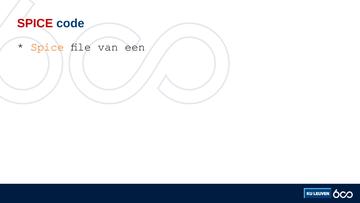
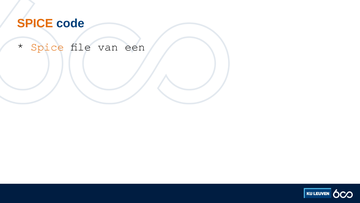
SPICE at (35, 23) colour: red -> orange
